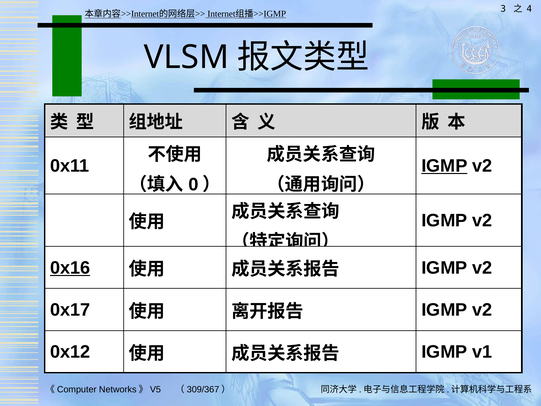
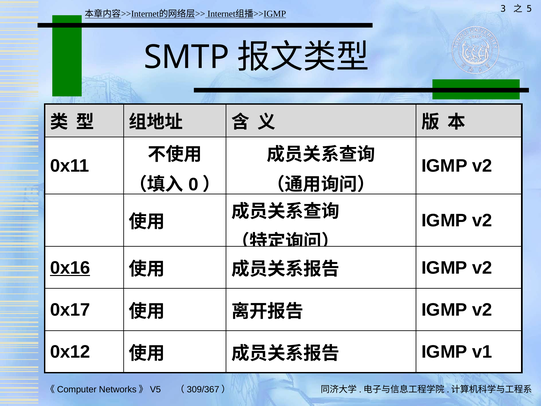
4: 4 -> 5
VLSM: VLSM -> SMTP
IGMP at (444, 166) underline: present -> none
